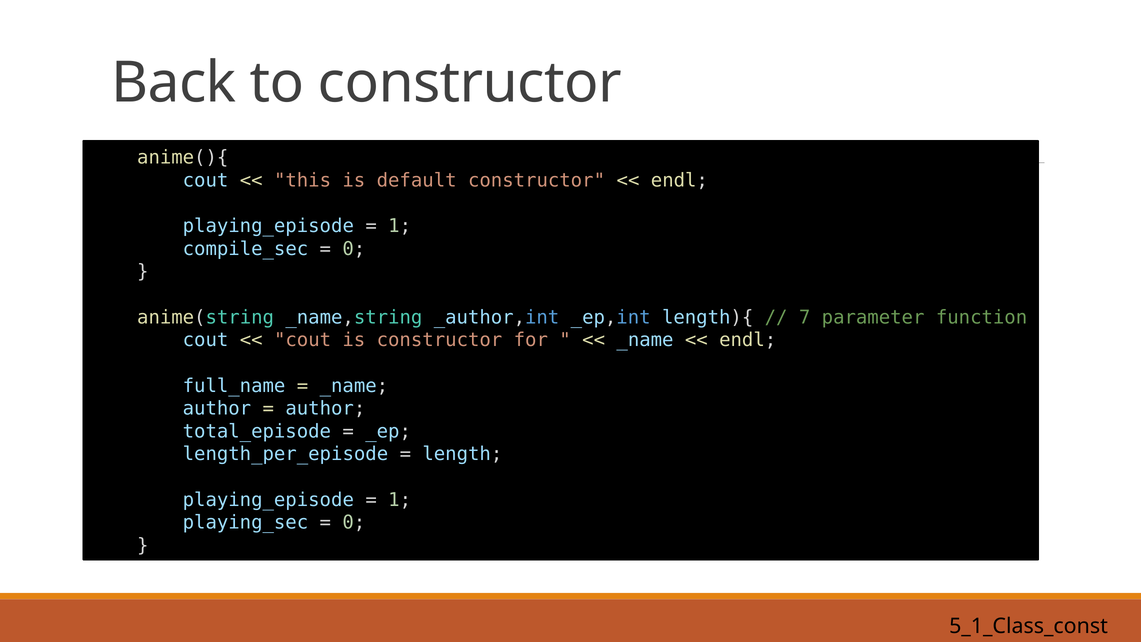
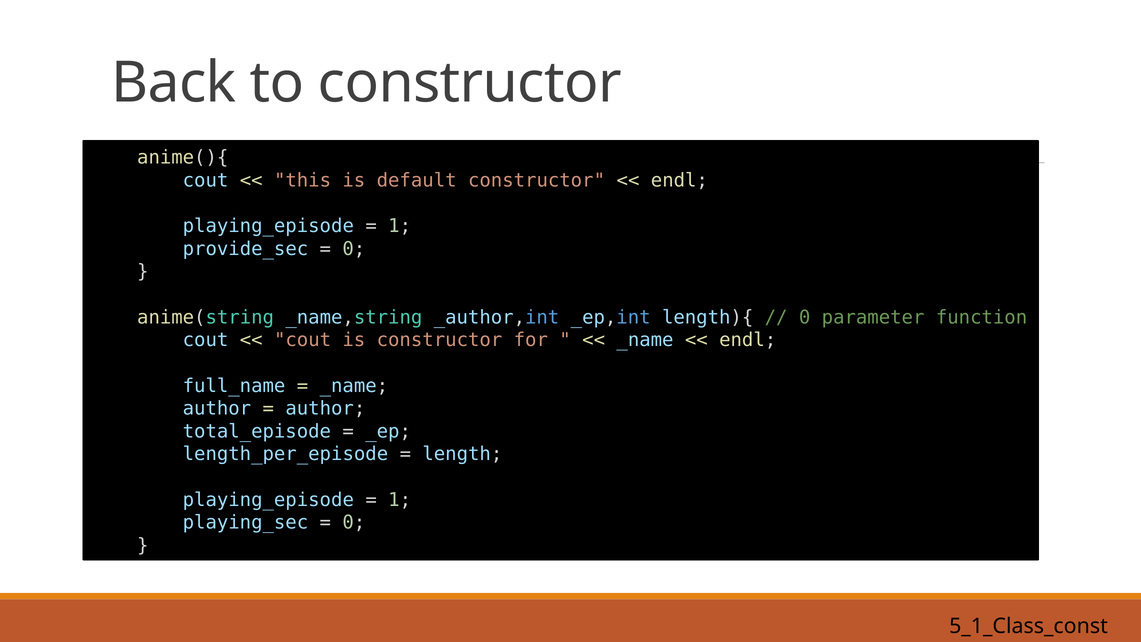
compile_sec: compile_sec -> provide_sec
7 at (805, 317): 7 -> 0
